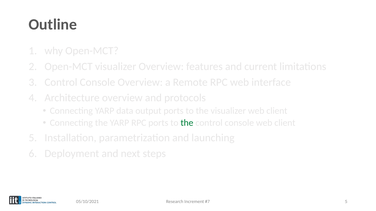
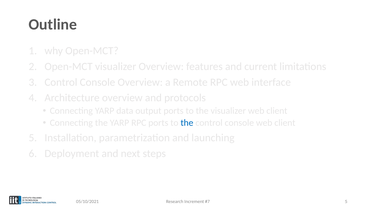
the at (187, 123) colour: green -> blue
